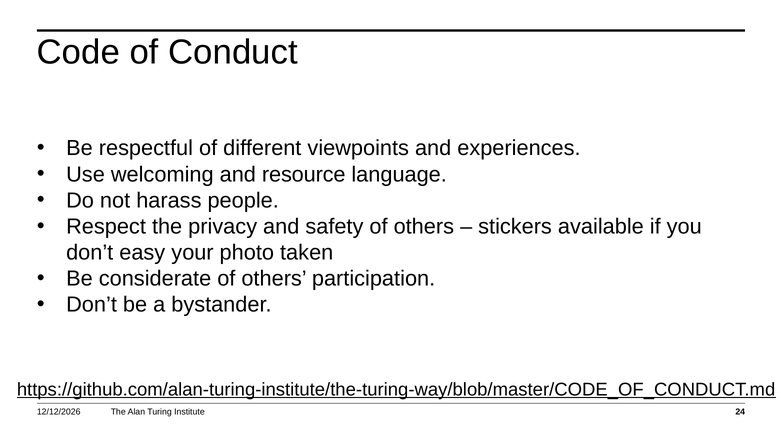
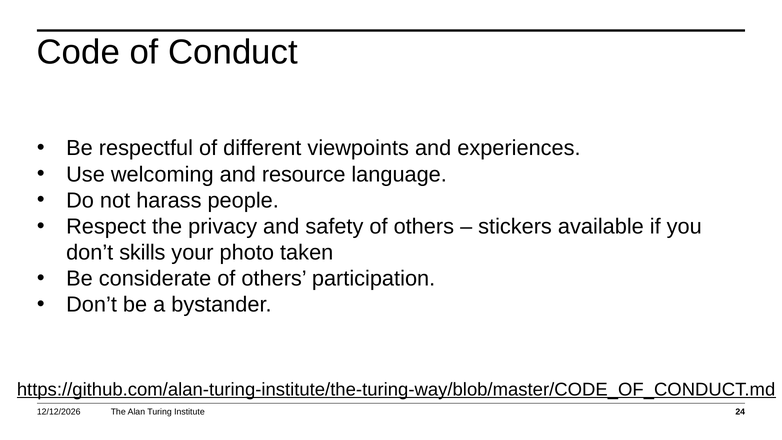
easy: easy -> skills
